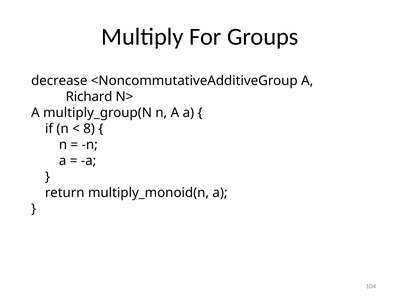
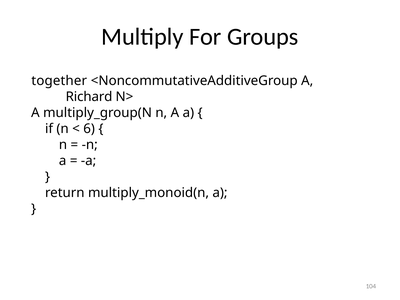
decrease: decrease -> together
8: 8 -> 6
